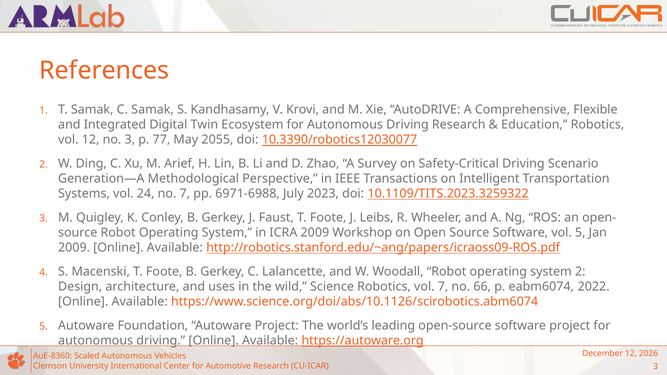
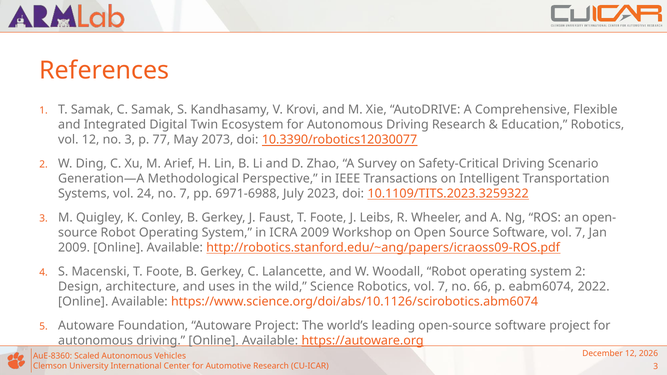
2055: 2055 -> 2073
Software vol 5: 5 -> 7
